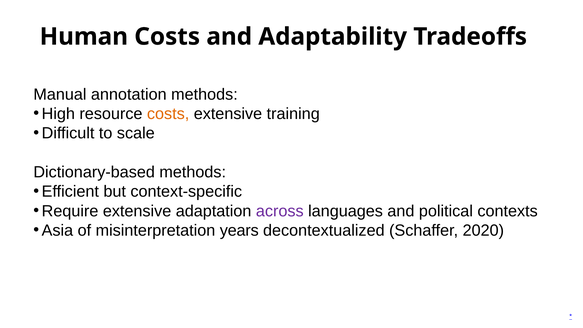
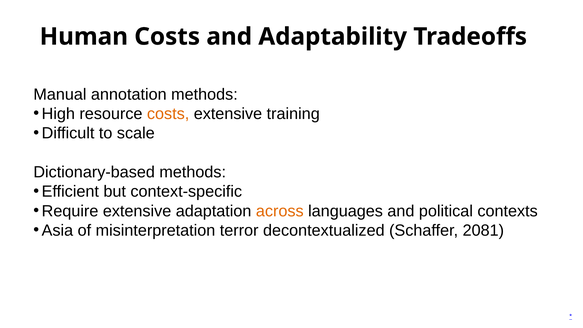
across colour: purple -> orange
years: years -> terror
2020: 2020 -> 2081
